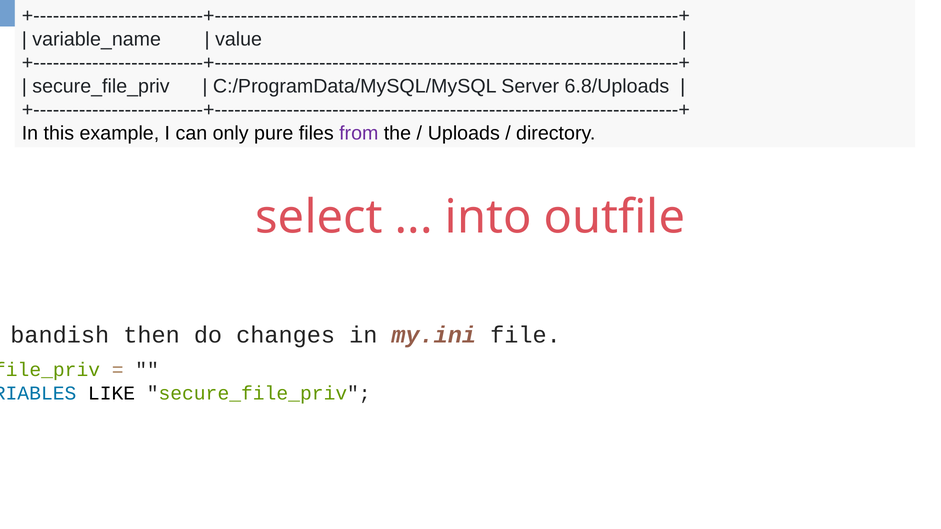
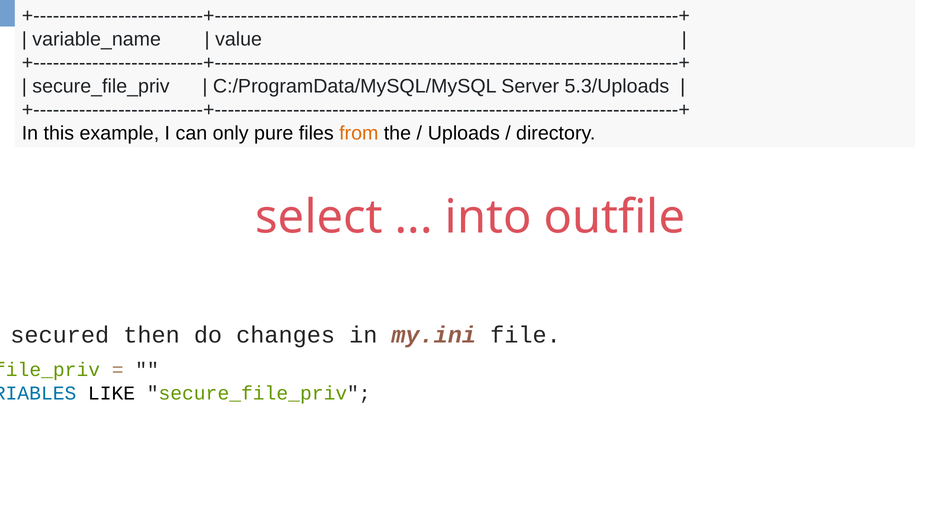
6.8/Uploads: 6.8/Uploads -> 5.3/Uploads
from colour: purple -> orange
bandish: bandish -> secured
